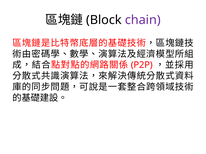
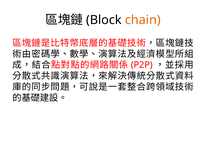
chain colour: purple -> orange
